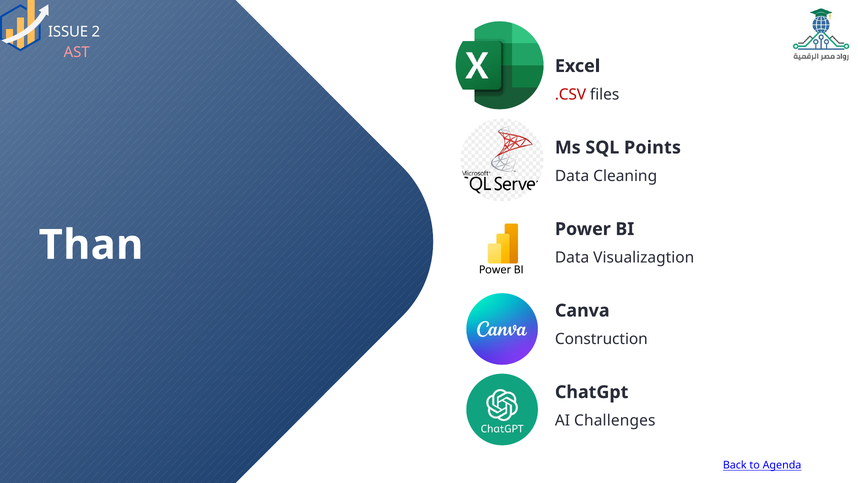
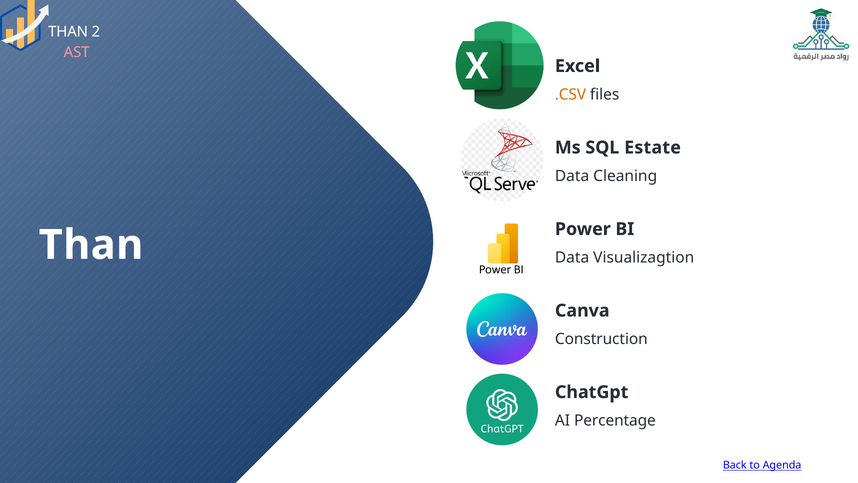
ISSUE at (68, 32): ISSUE -> THAN
.CSV colour: red -> orange
Points: Points -> Estate
Challenges: Challenges -> Percentage
